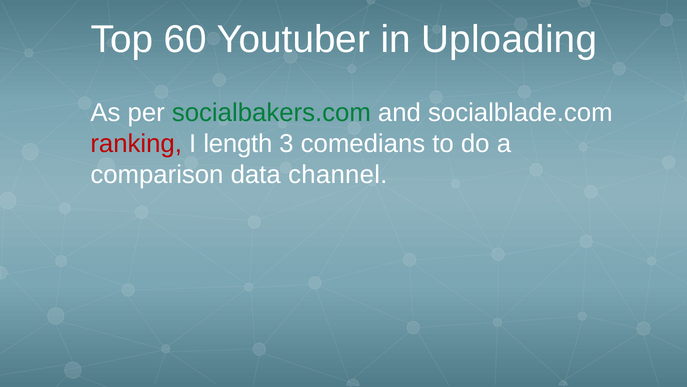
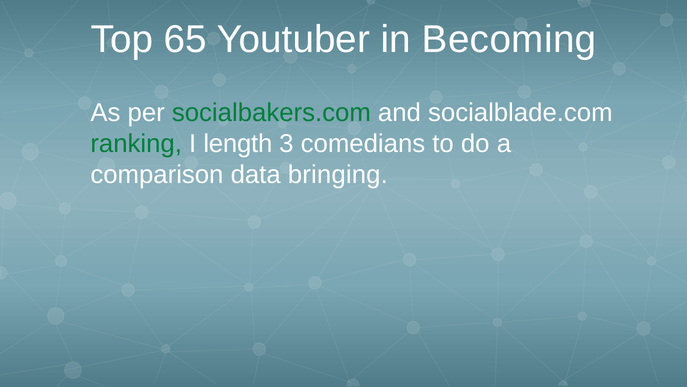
60: 60 -> 65
Uploading: Uploading -> Becoming
ranking colour: red -> green
channel: channel -> bringing
